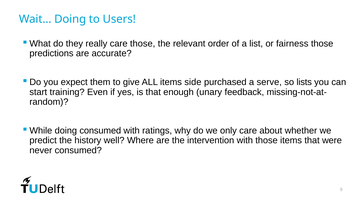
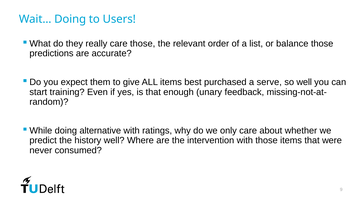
fairness: fairness -> balance
side: side -> best
so lists: lists -> well
doing consumed: consumed -> alternative
